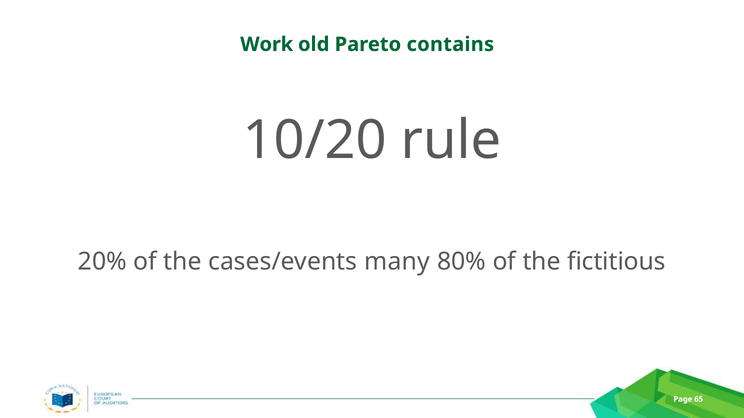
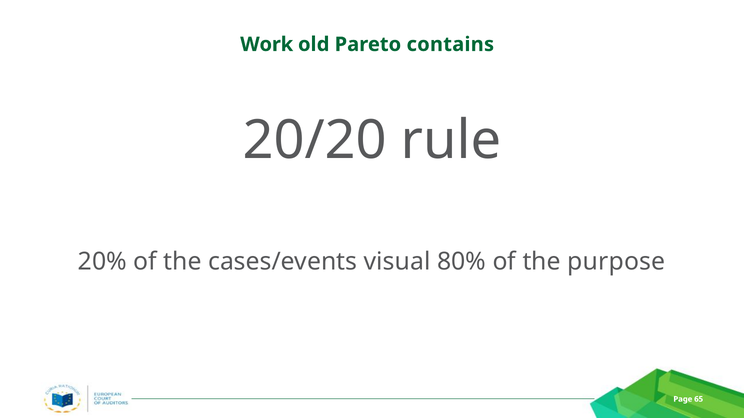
10/20: 10/20 -> 20/20
many: many -> visual
fictitious: fictitious -> purpose
